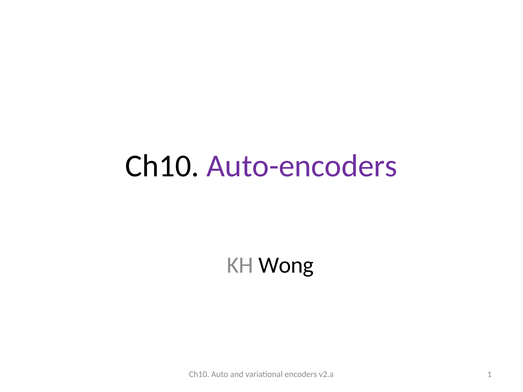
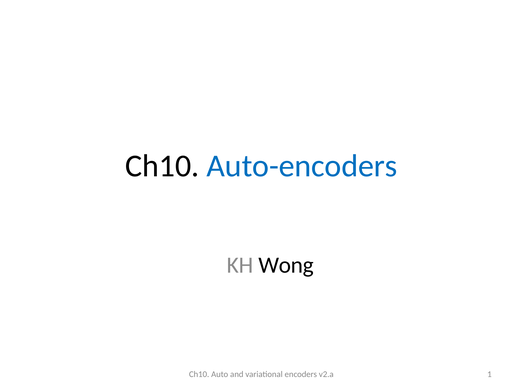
Auto-encoders colour: purple -> blue
